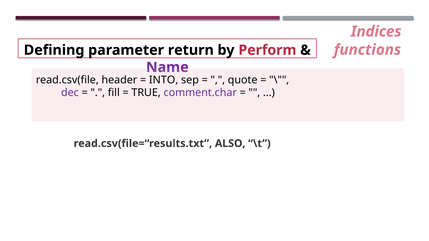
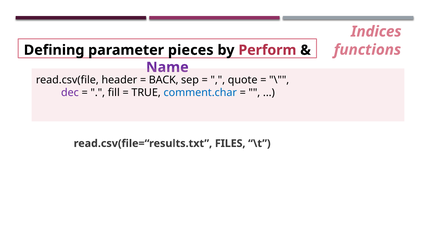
return: return -> pieces
INTO: INTO -> BACK
comment.char colour: purple -> blue
ALSO: ALSO -> FILES
